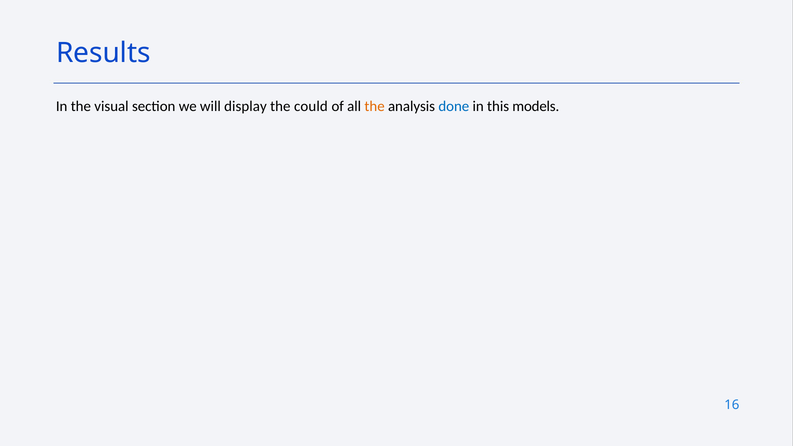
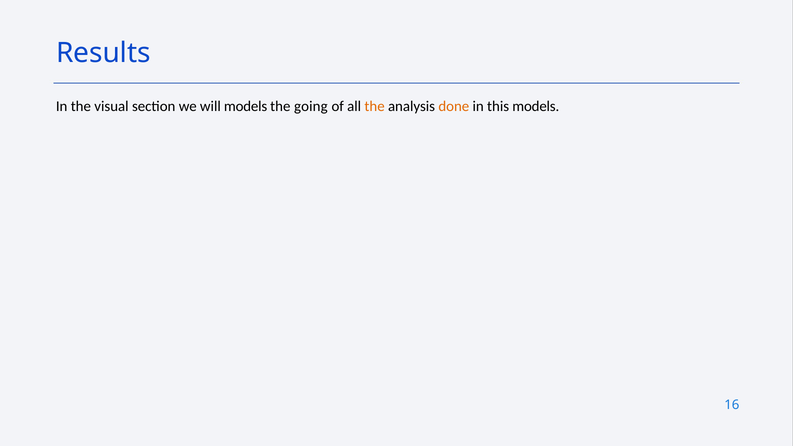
will display: display -> models
could: could -> going
done colour: blue -> orange
